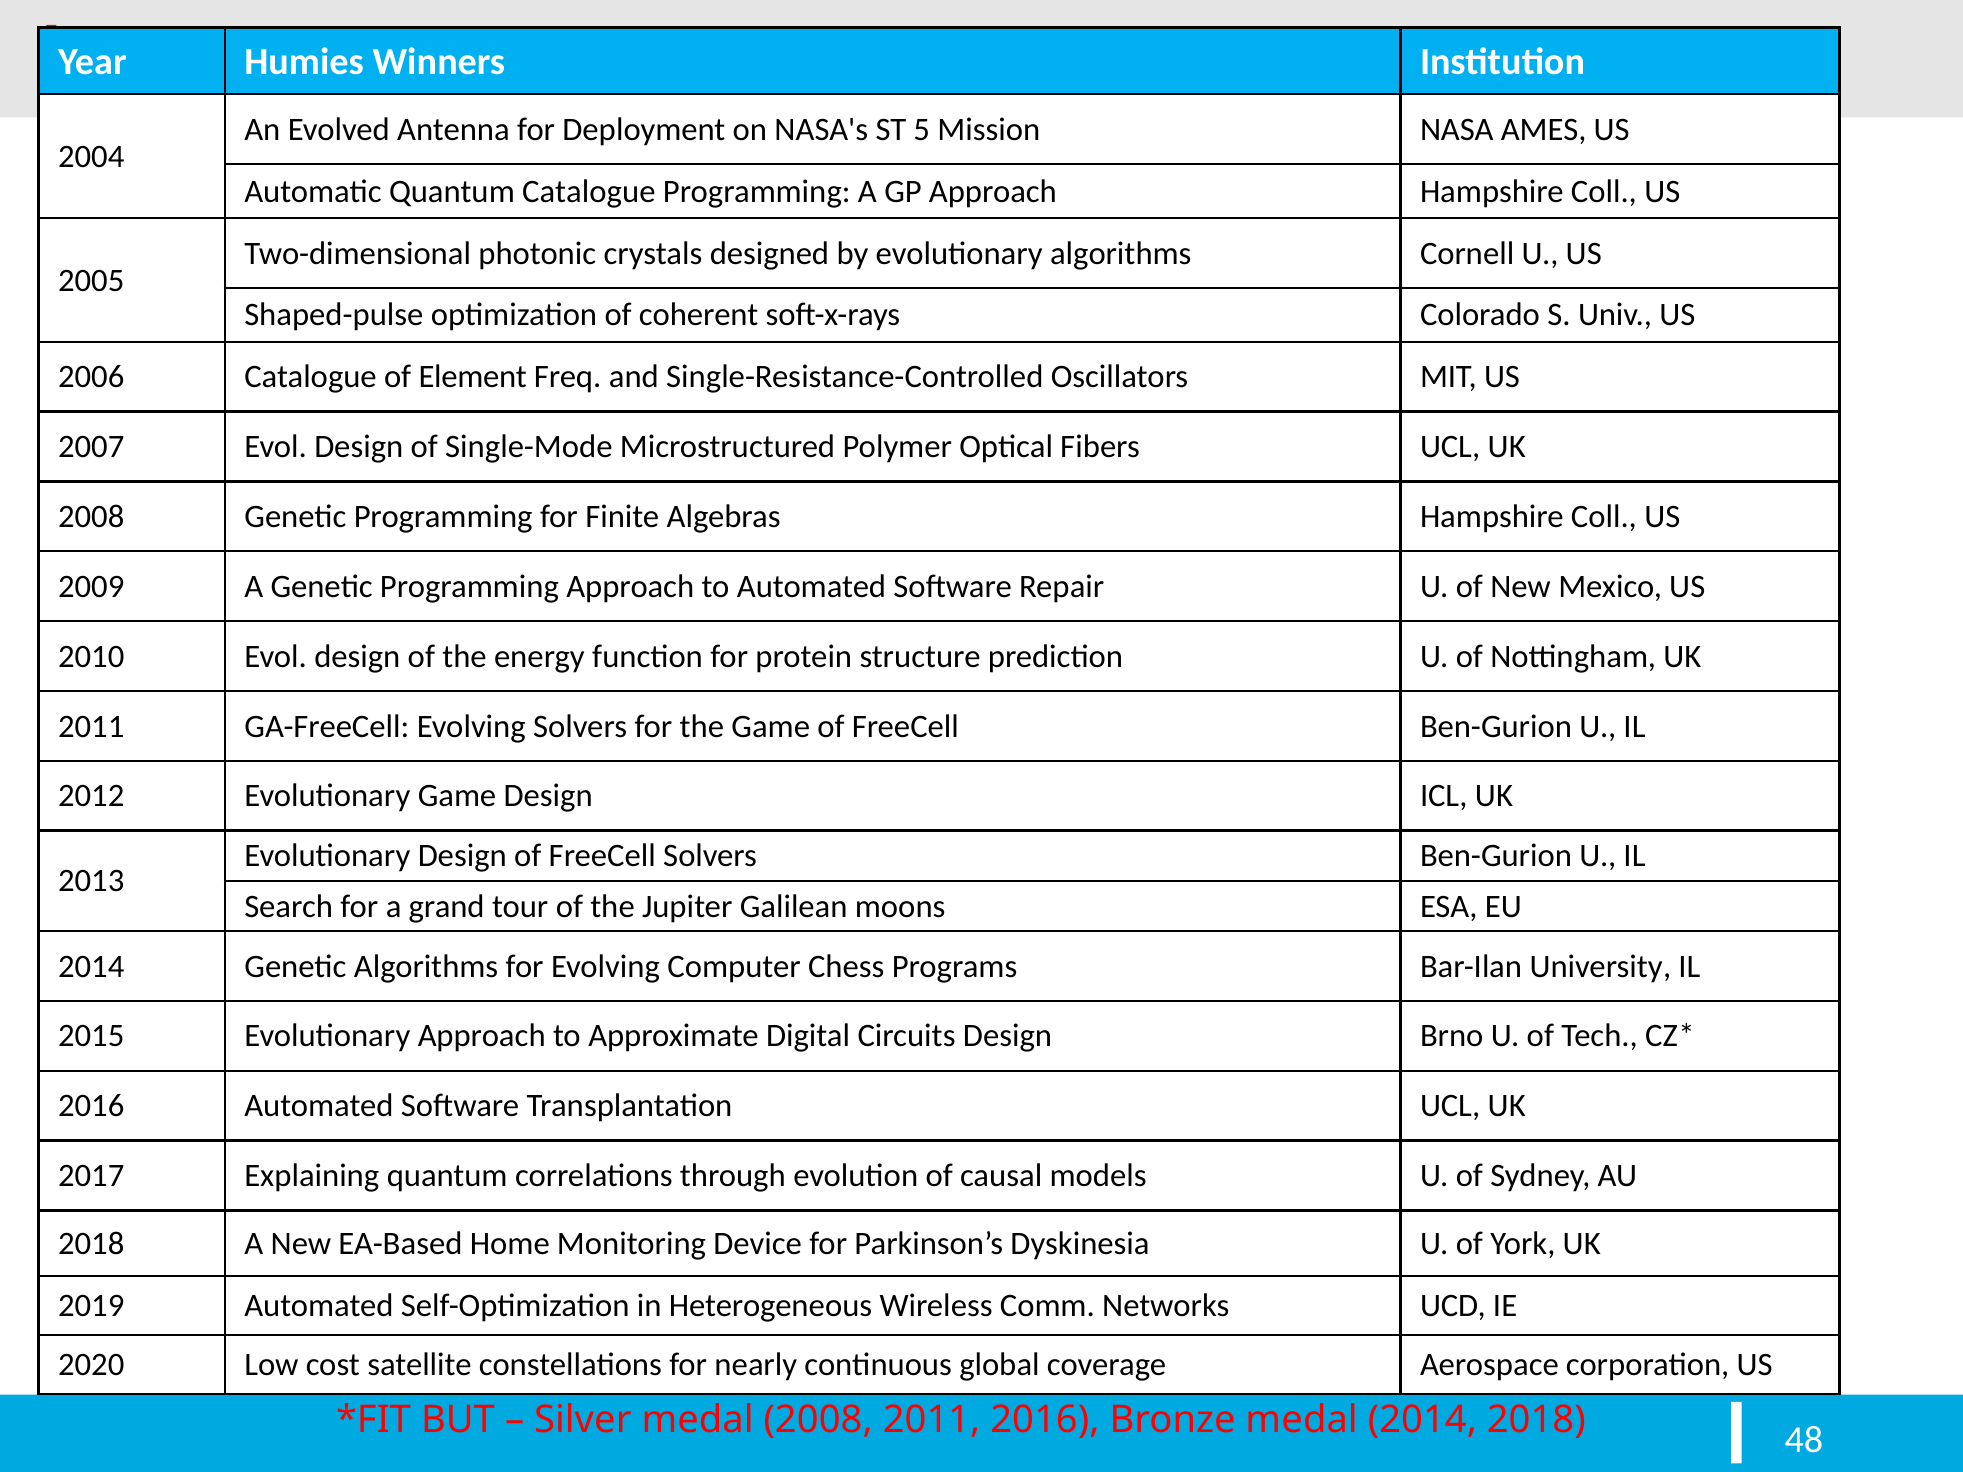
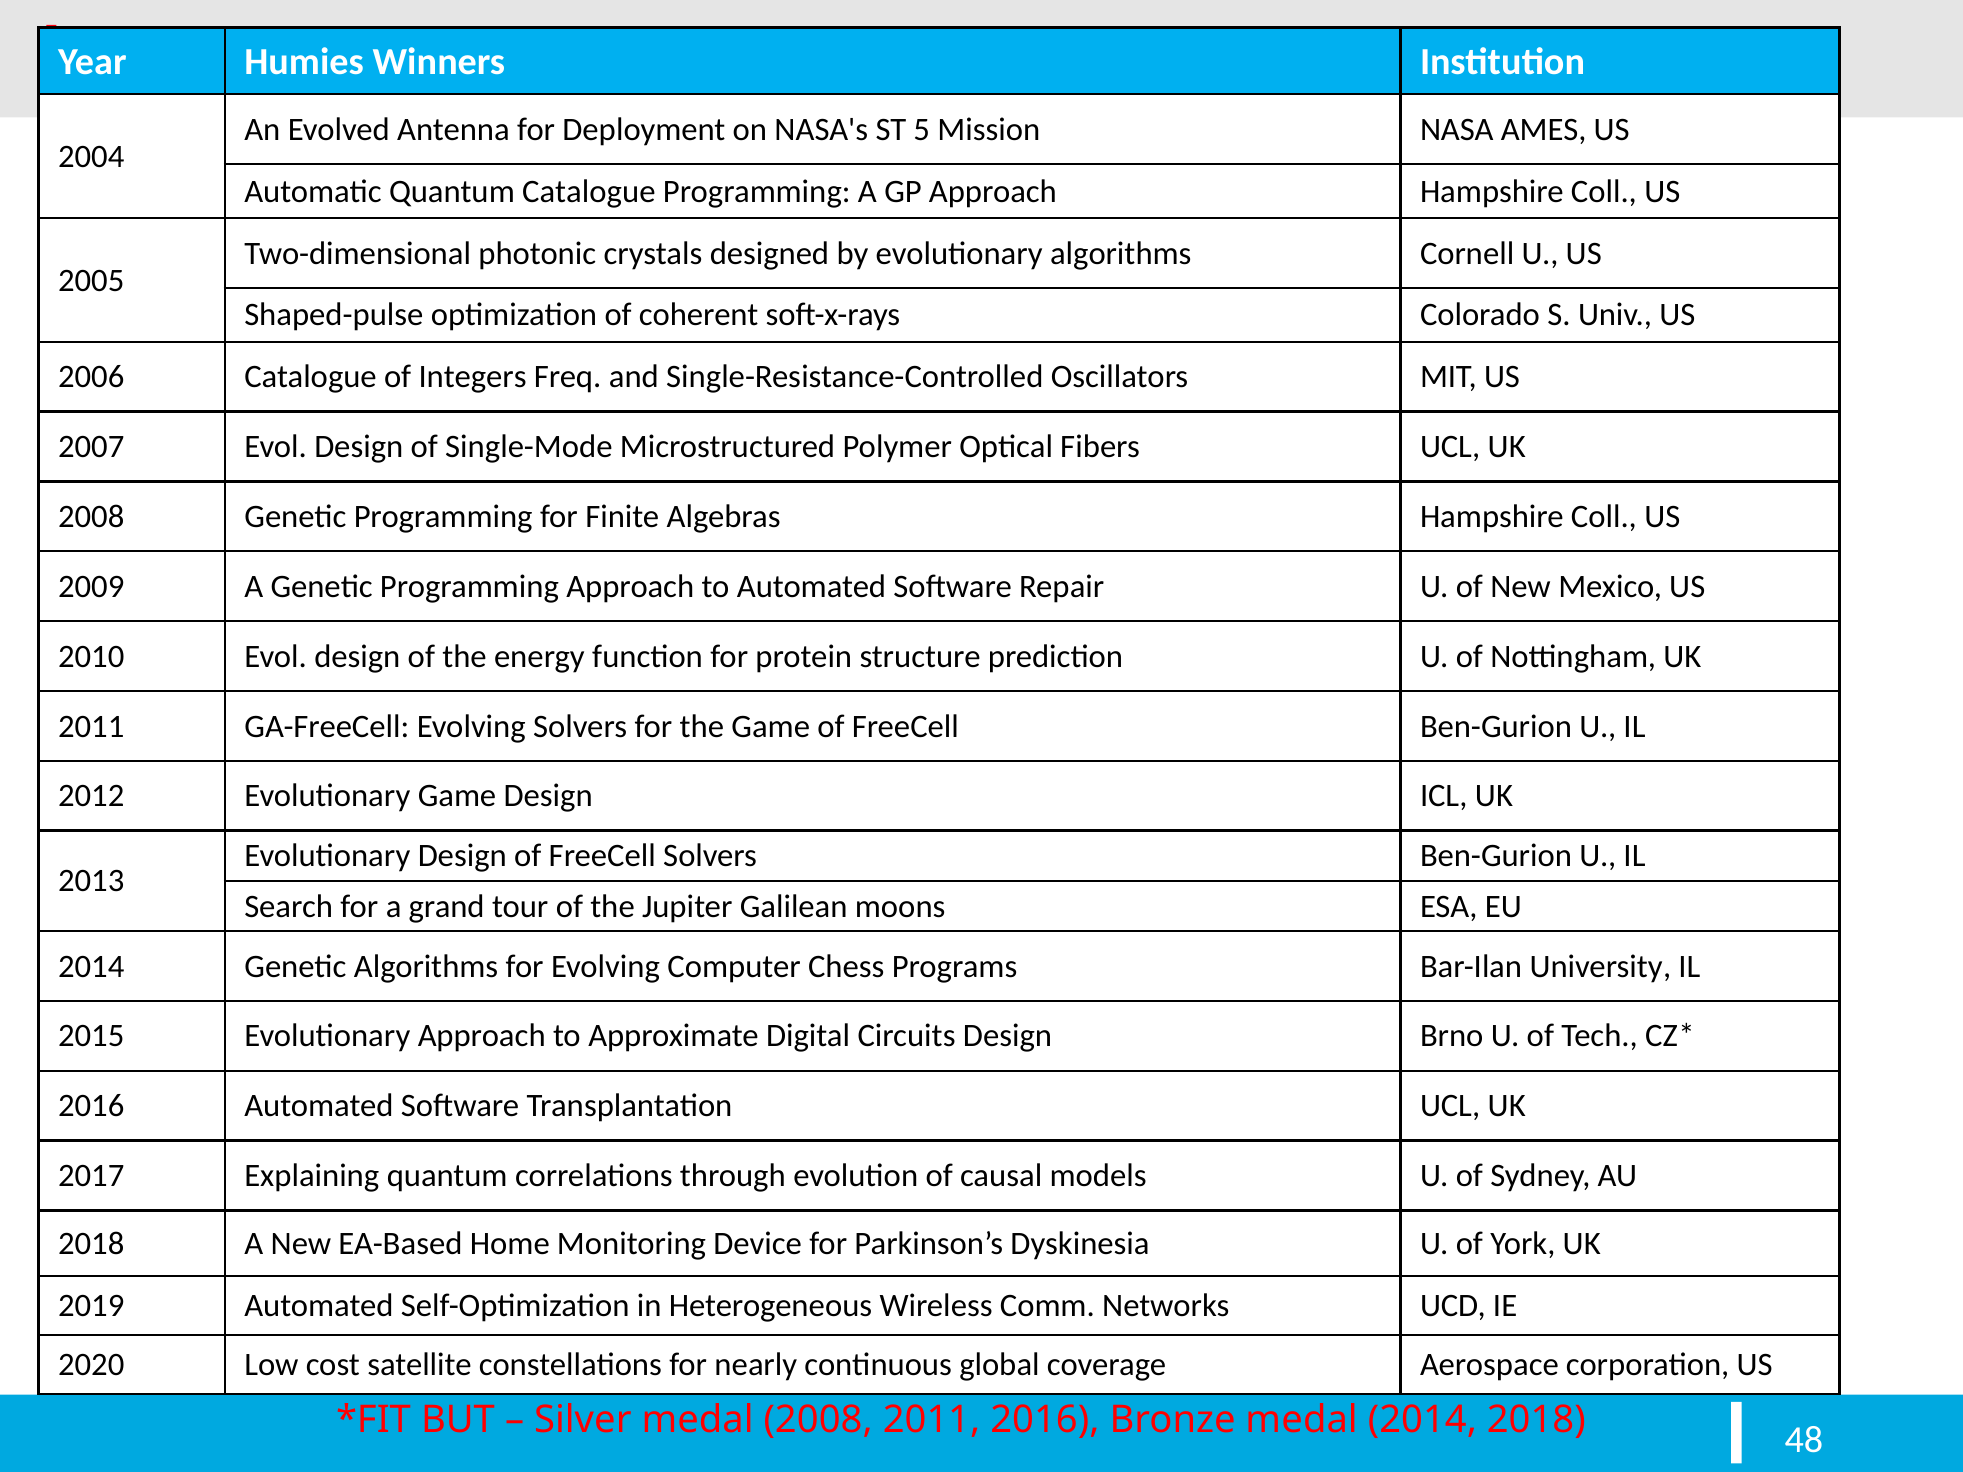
Element: Element -> Integers
